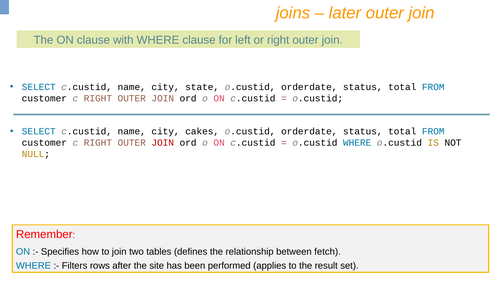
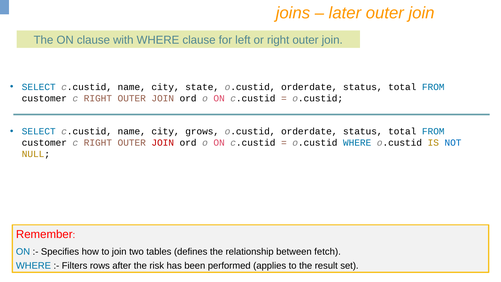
cakes: cakes -> grows
NOT colour: black -> blue
site: site -> risk
